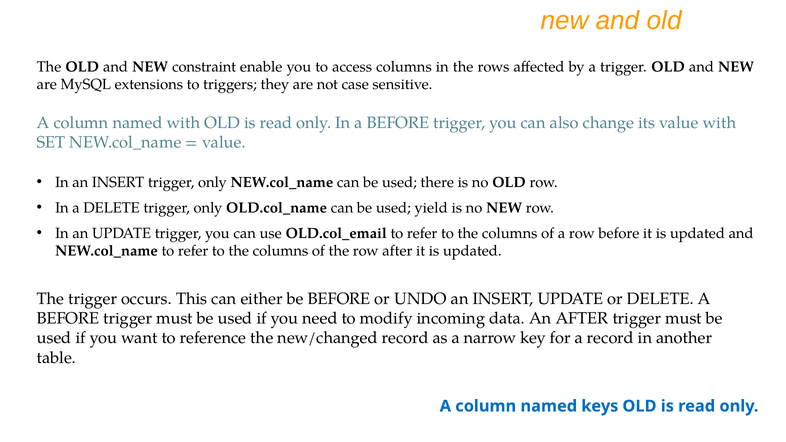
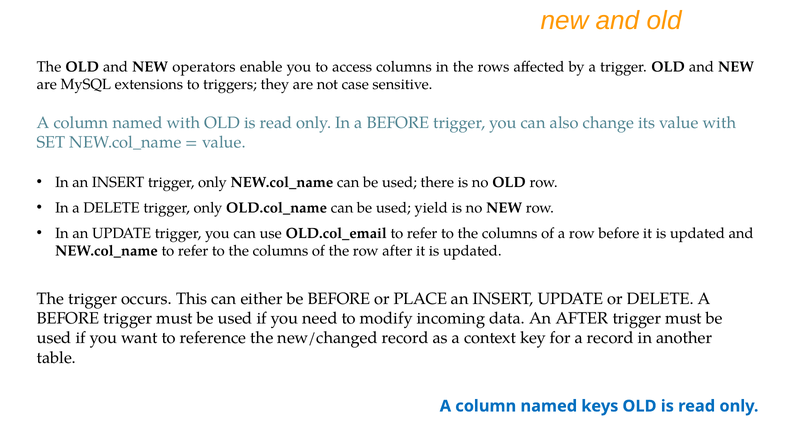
constraint: constraint -> operators
UNDO: UNDO -> PLACE
narrow: narrow -> context
